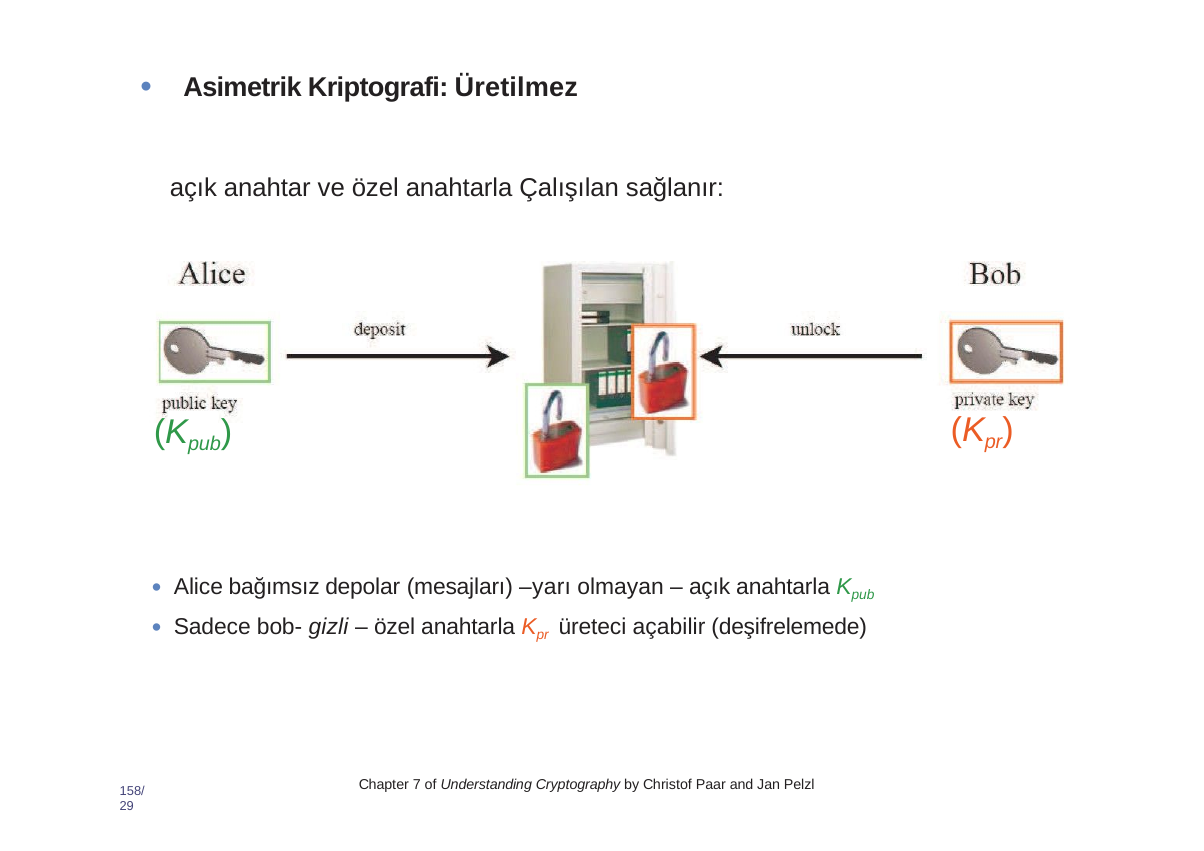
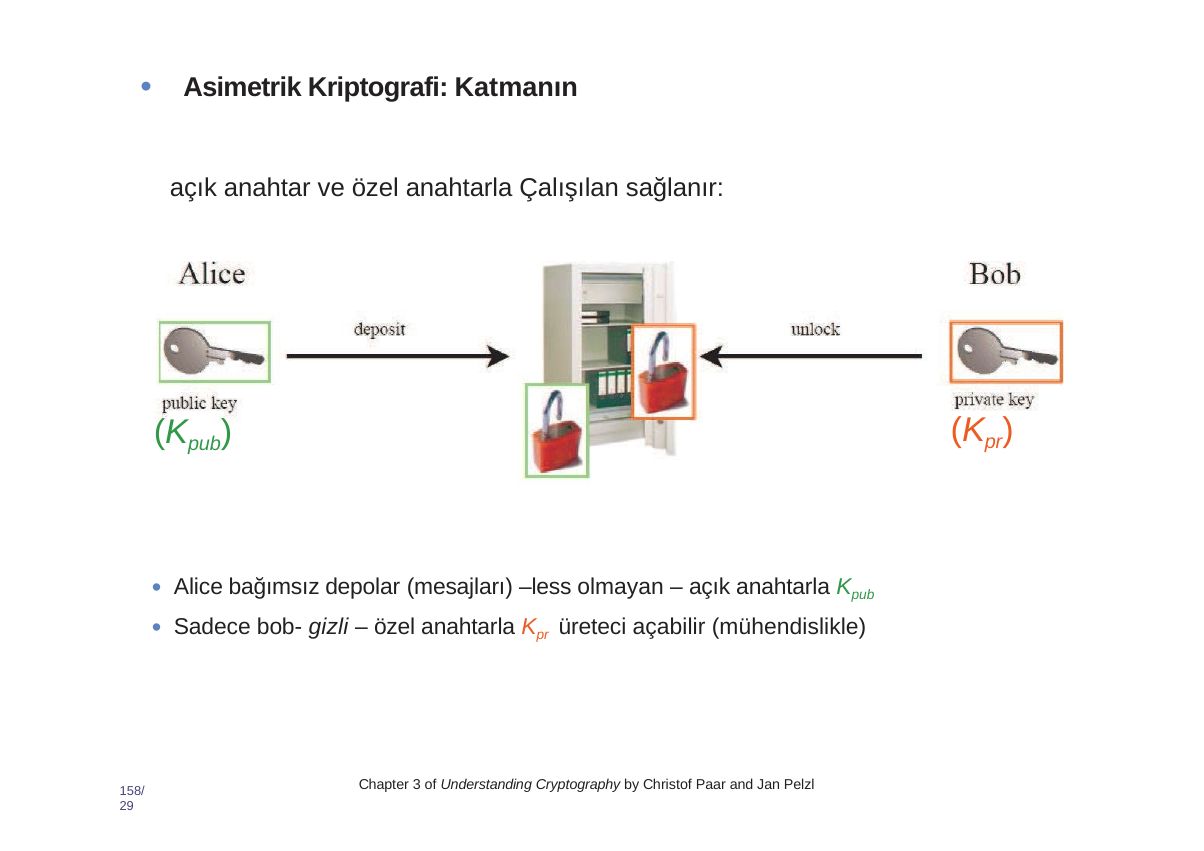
Üretilmez: Üretilmez -> Katmanın
yarı: yarı -> less
deşifrelemede: deşifrelemede -> mühendislikle
7: 7 -> 3
